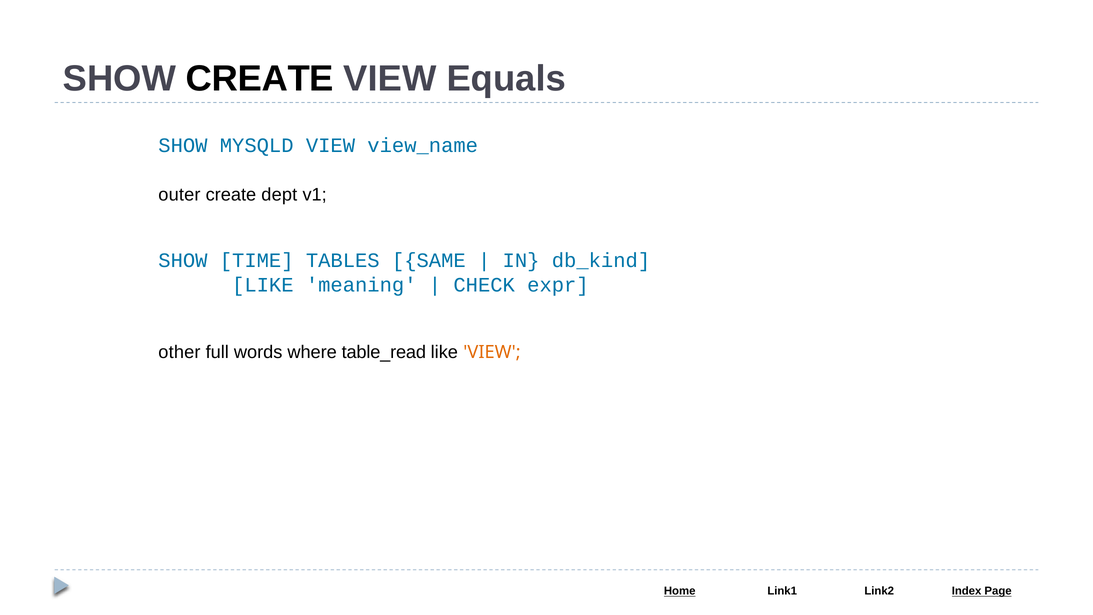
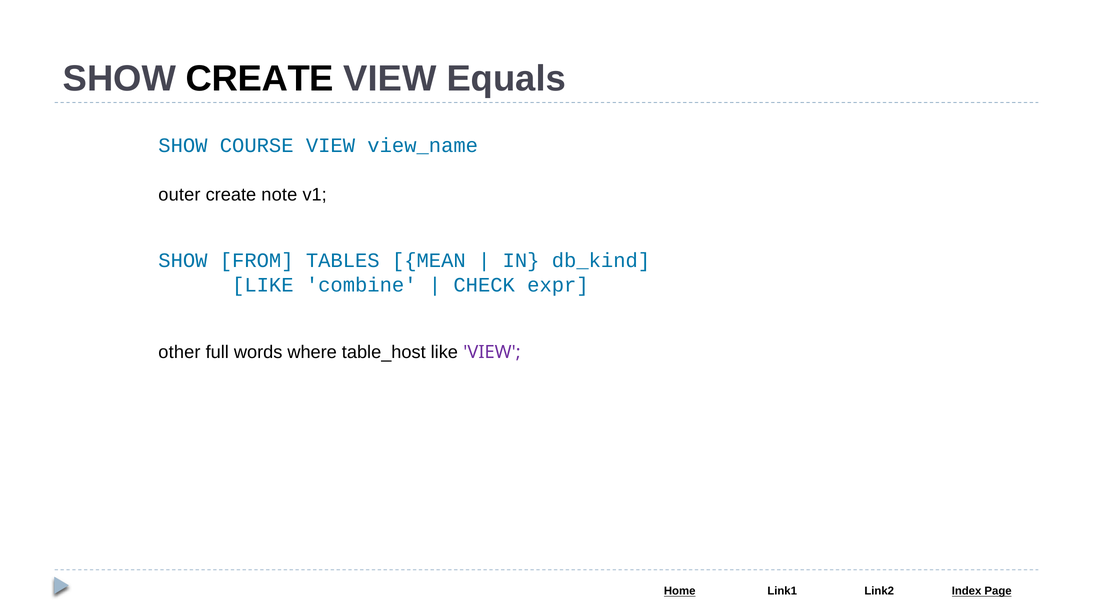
MYSQLD: MYSQLD -> COURSE
dept: dept -> note
TIME: TIME -> FROM
SAME: SAME -> MEAN
meaning: meaning -> combine
table_read: table_read -> table_host
VIEW at (492, 352) colour: orange -> purple
